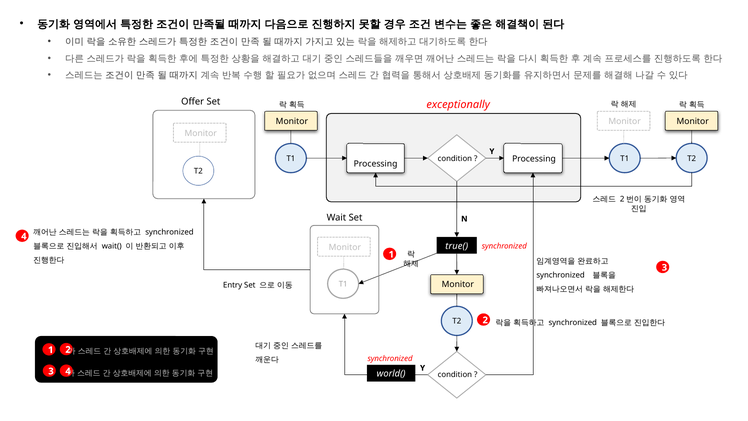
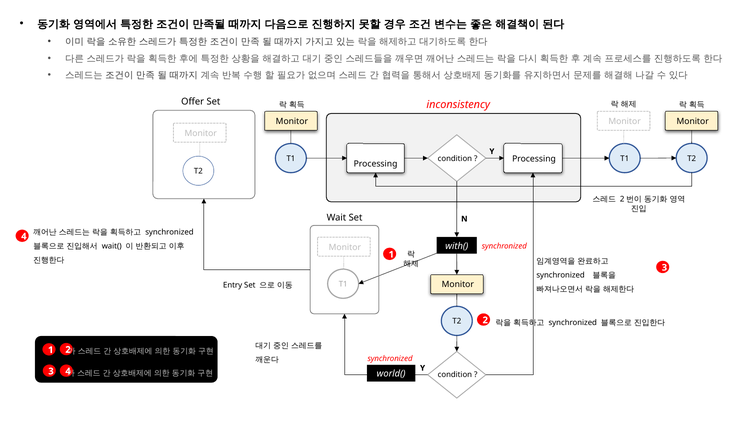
exceptionally: exceptionally -> inconsistency
true(: true( -> with(
